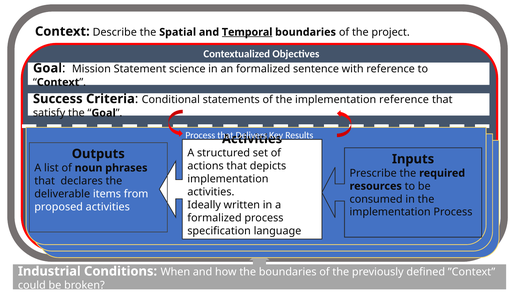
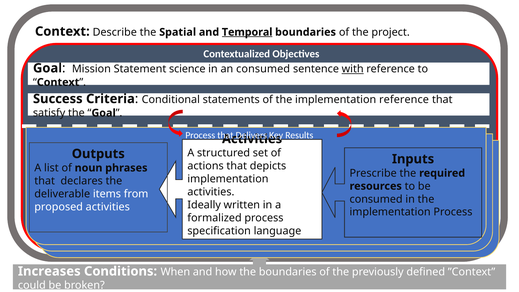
an formalized: formalized -> consumed
with underline: none -> present
Industrial: Industrial -> Increases
